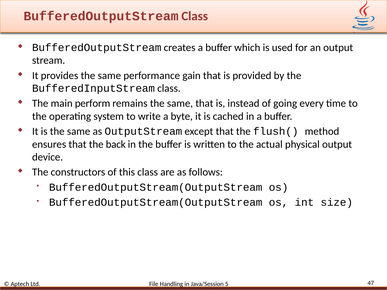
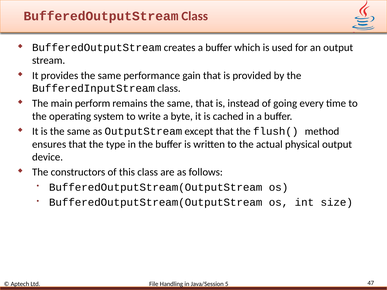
back: back -> type
